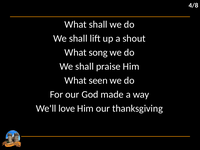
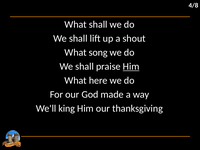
Him at (131, 66) underline: none -> present
seen: seen -> here
love: love -> king
